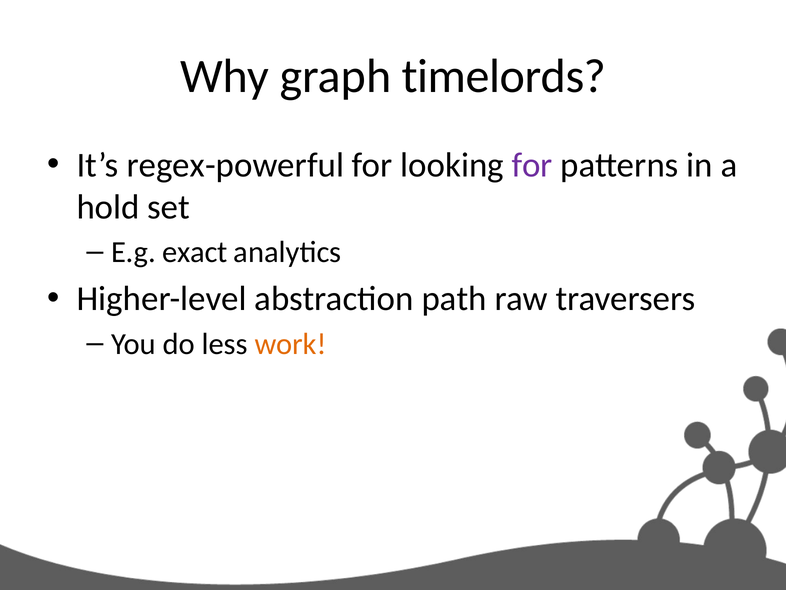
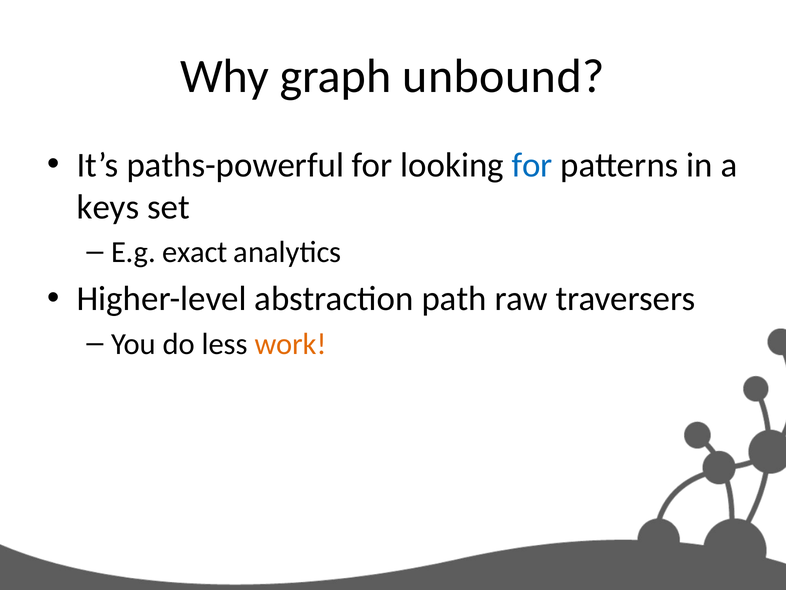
timelords: timelords -> unbound
regex-powerful: regex-powerful -> paths-powerful
for at (532, 165) colour: purple -> blue
hold: hold -> keys
